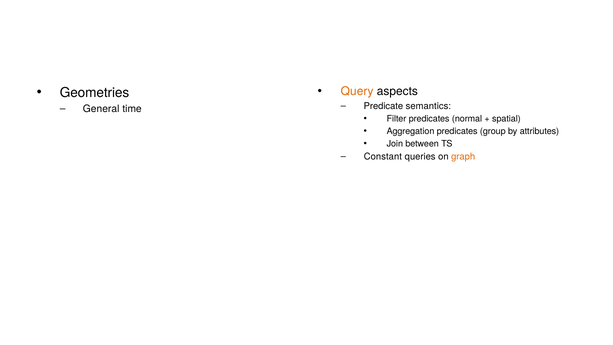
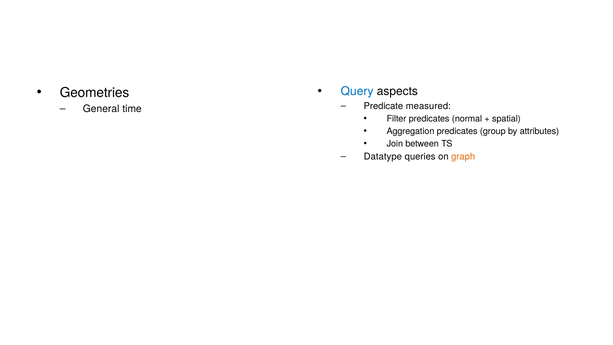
Query colour: orange -> blue
semantics: semantics -> measured
Constant: Constant -> Datatype
